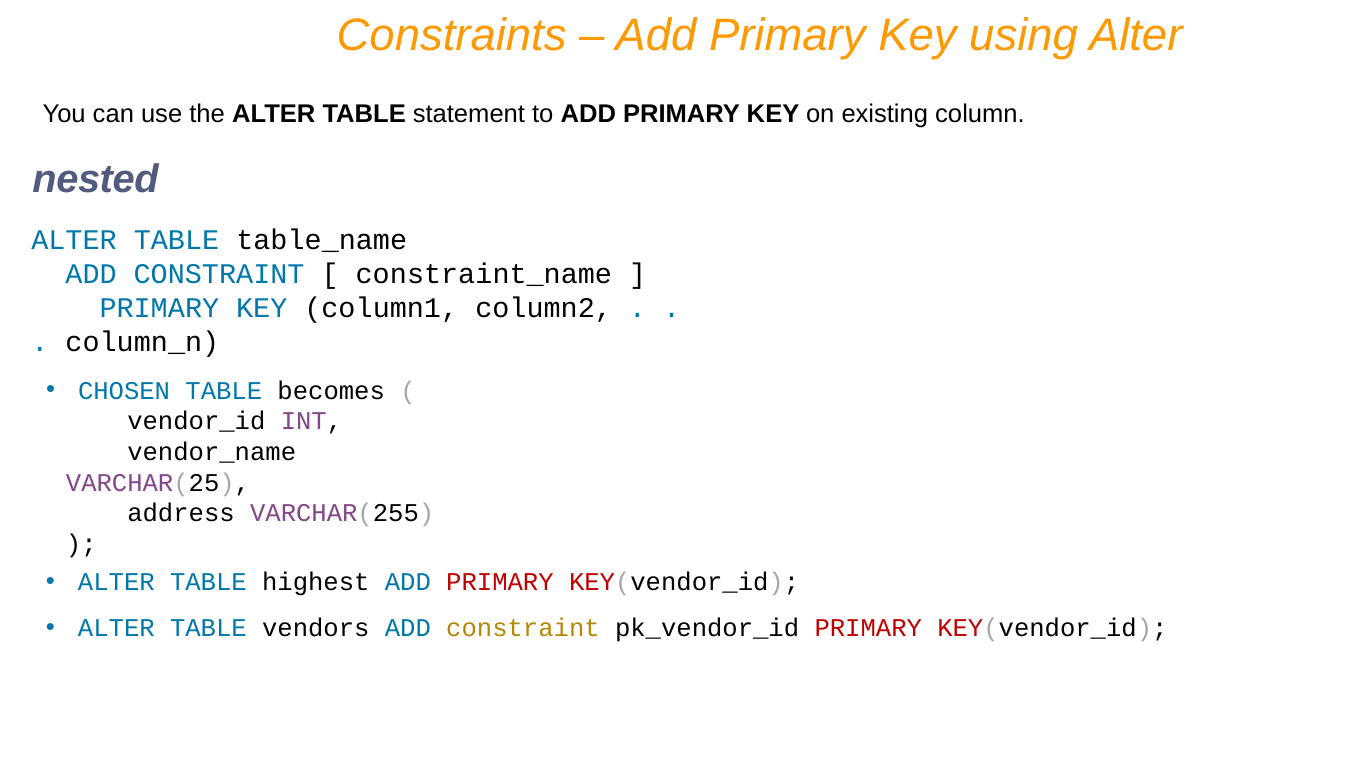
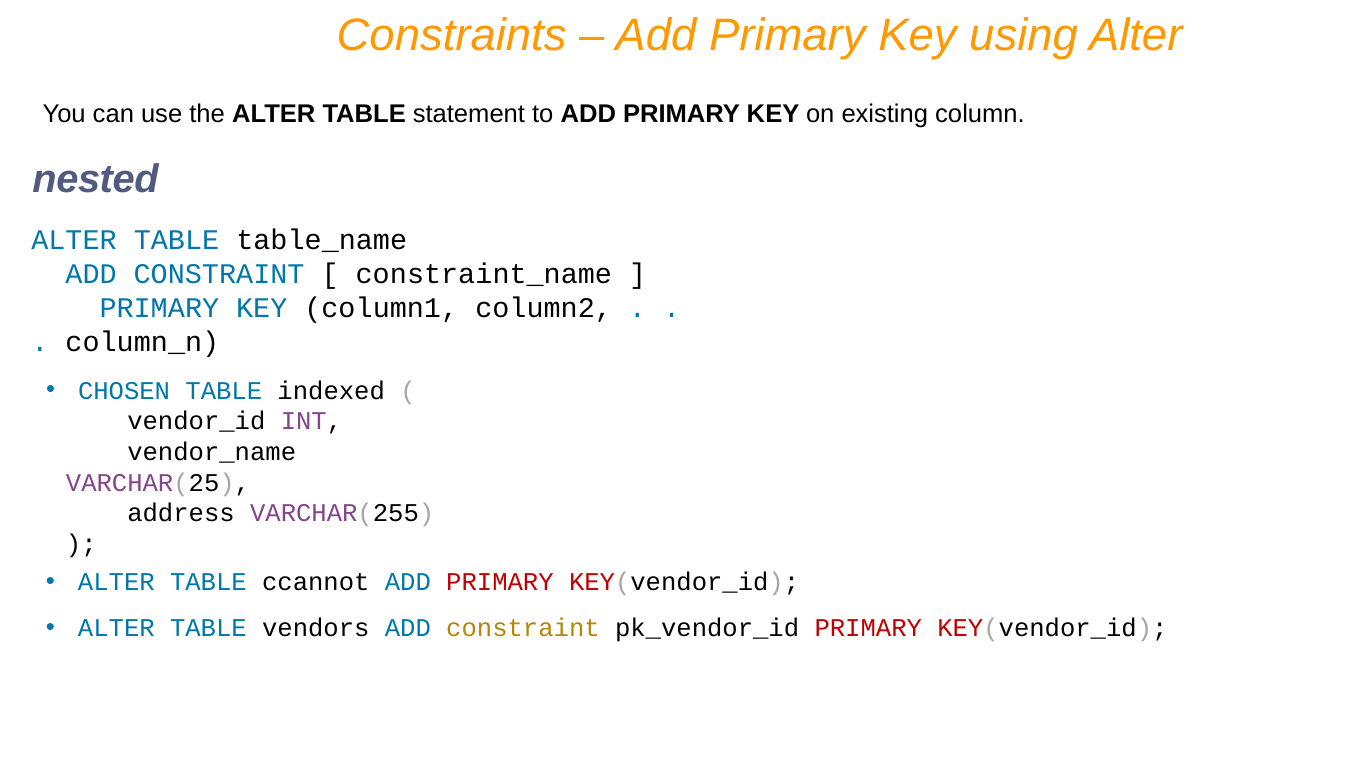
becomes: becomes -> indexed
highest: highest -> ccannot
